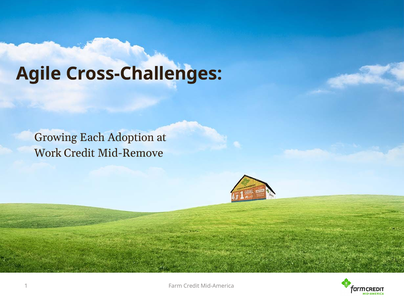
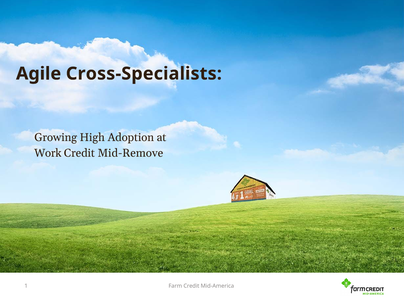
Cross-Challenges: Cross-Challenges -> Cross-Specialists
Each: Each -> High
